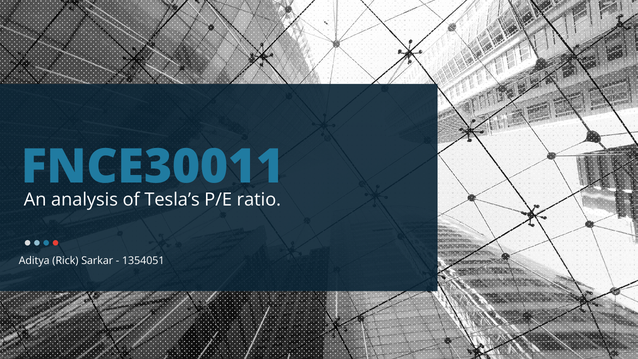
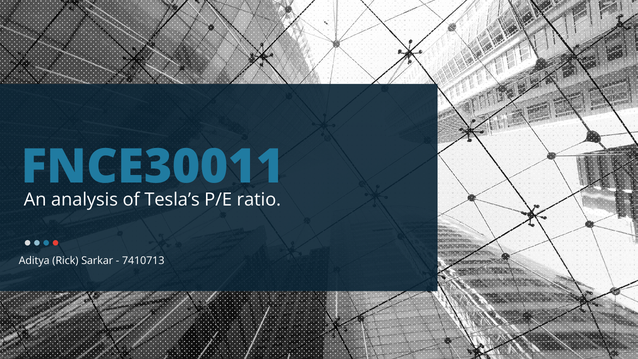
1354051: 1354051 -> 7410713
